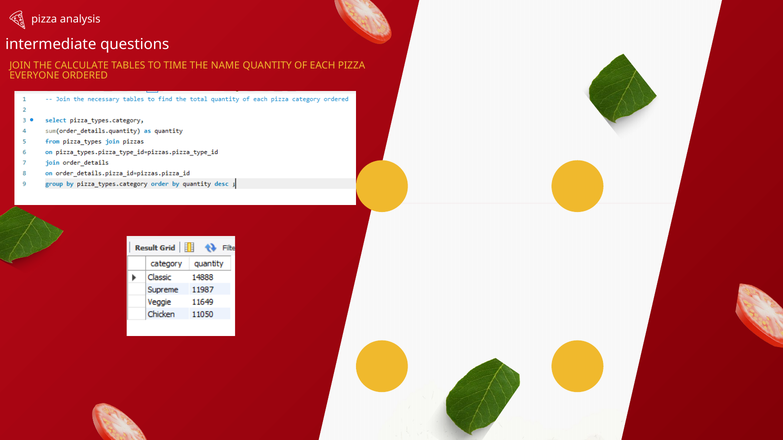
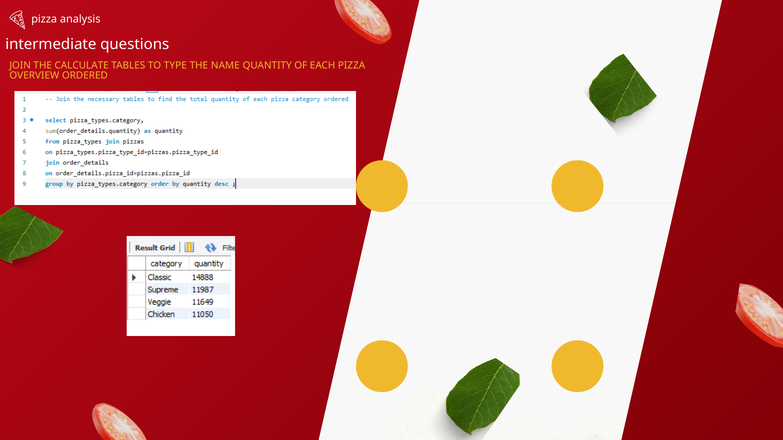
TIME: TIME -> TYPE
EVERYONE: EVERYONE -> OVERVIEW
